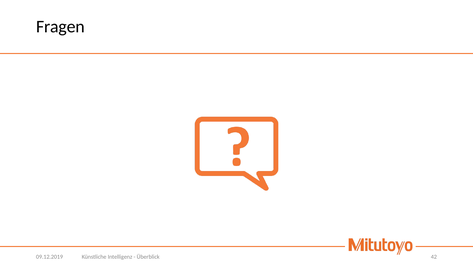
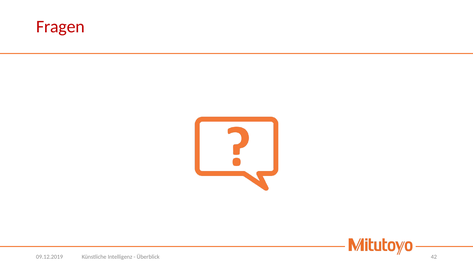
Fragen colour: black -> red
